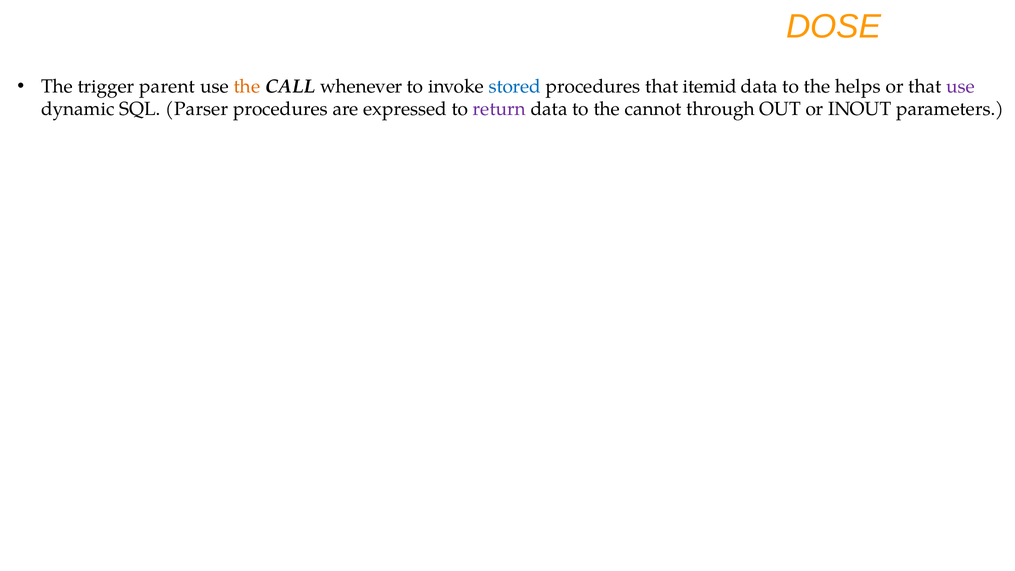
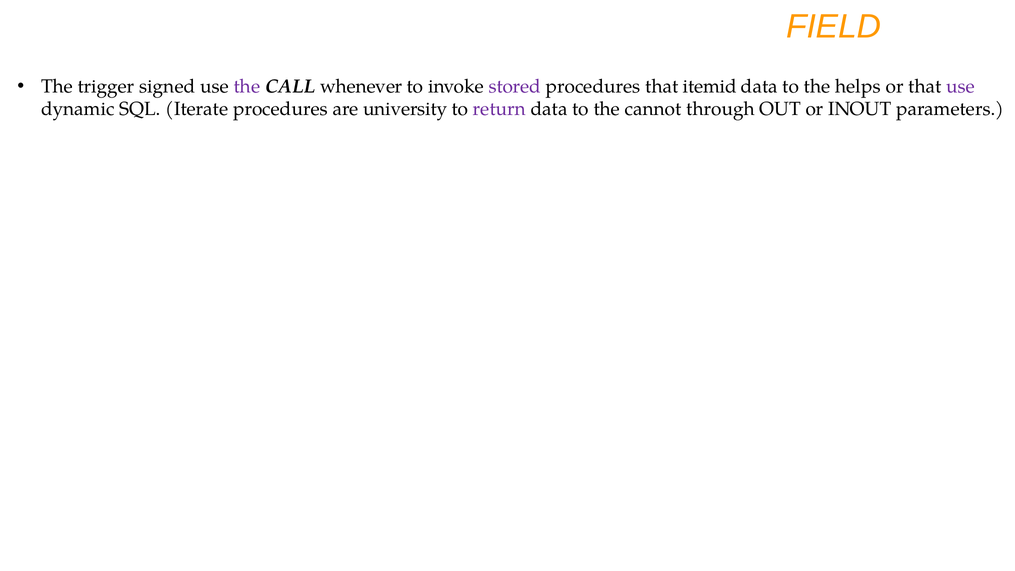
DOSE: DOSE -> FIELD
parent: parent -> signed
the at (247, 86) colour: orange -> purple
stored colour: blue -> purple
Parser: Parser -> Iterate
expressed: expressed -> university
